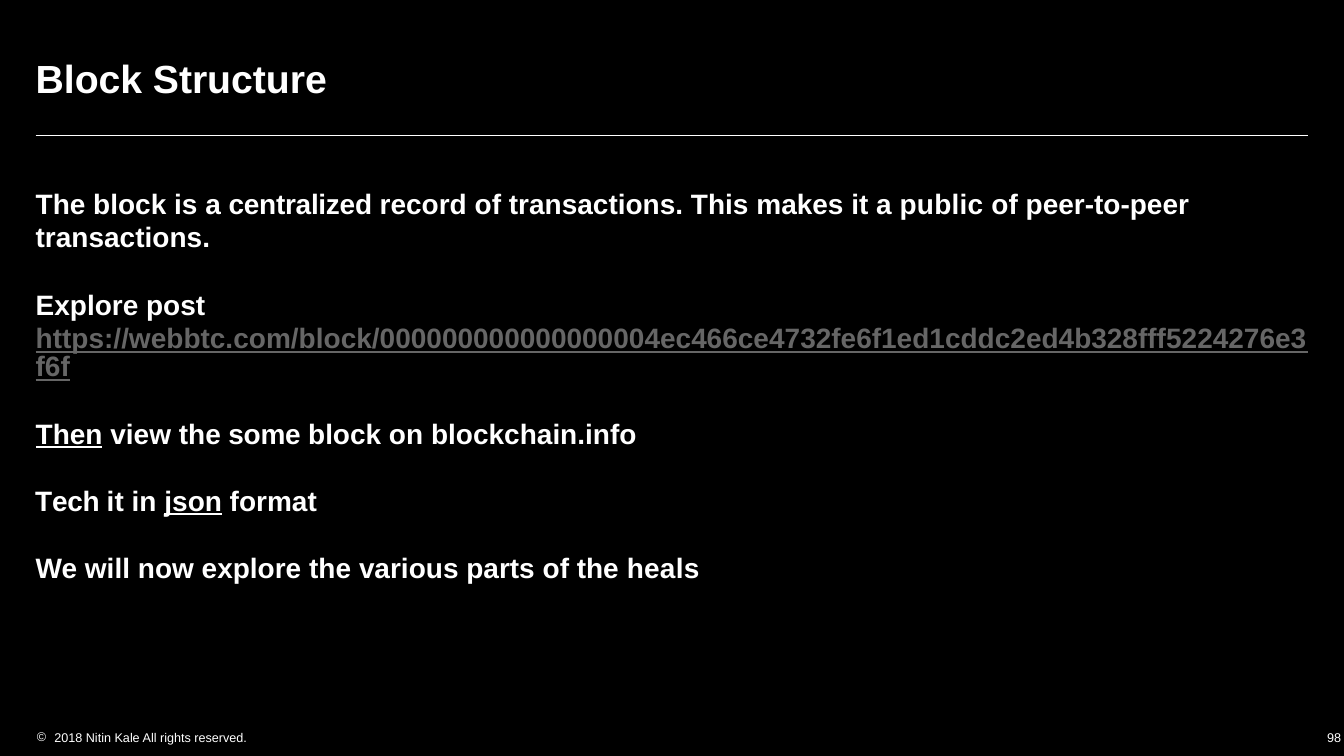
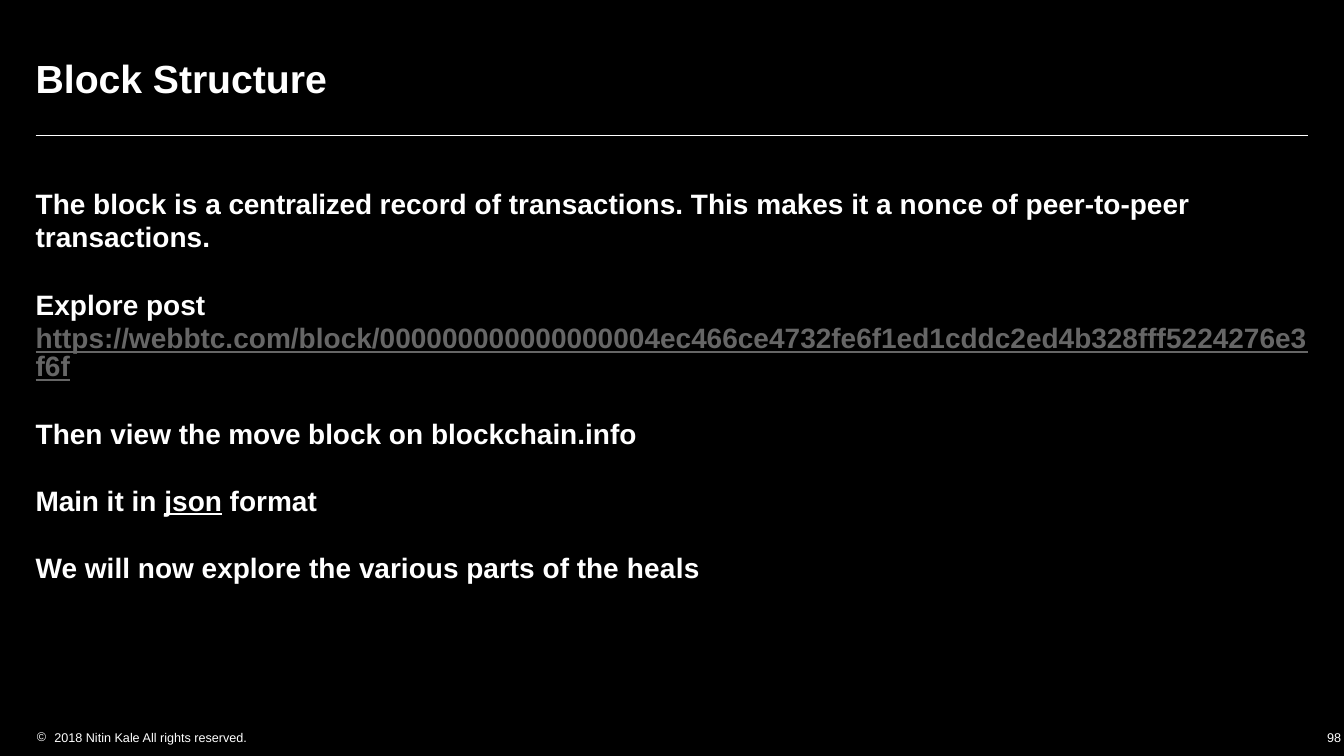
public: public -> nonce
Then underline: present -> none
some: some -> move
Tech: Tech -> Main
